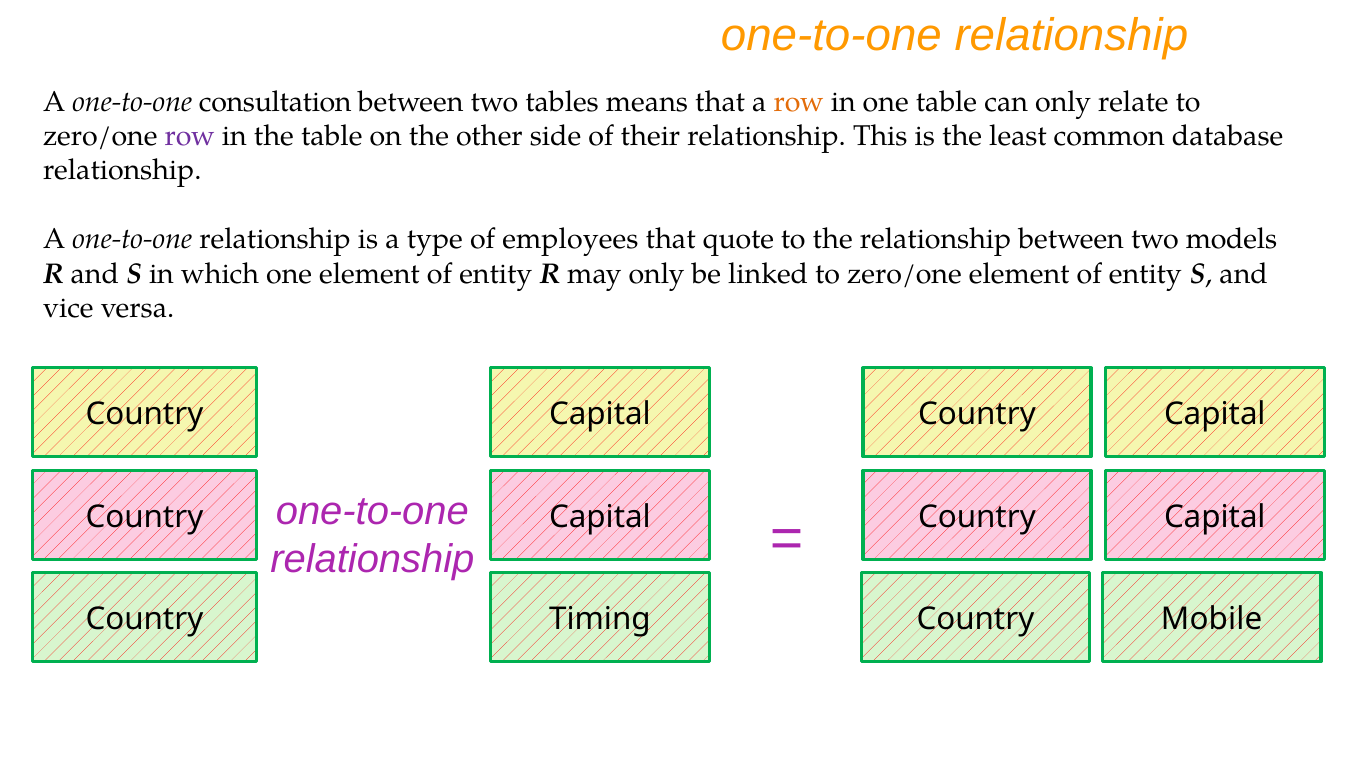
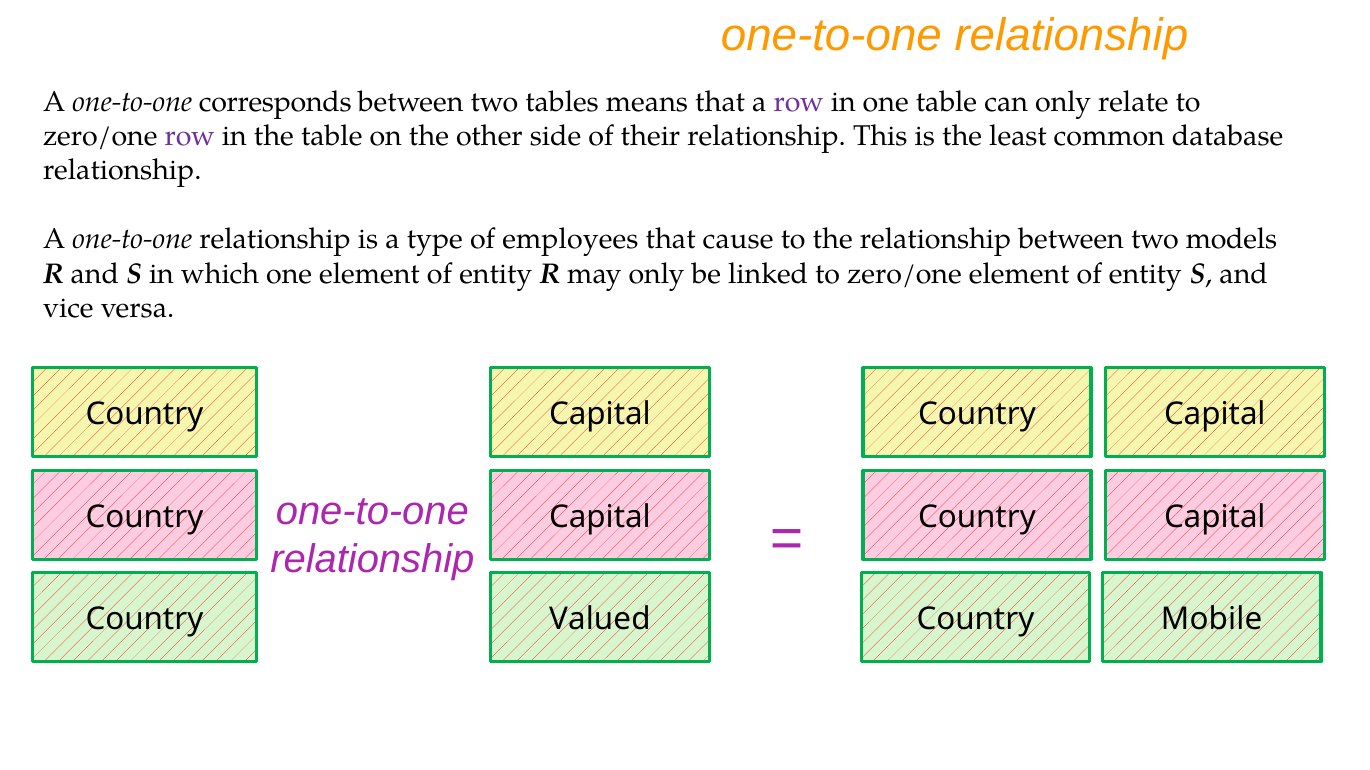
consultation: consultation -> corresponds
row at (799, 102) colour: orange -> purple
quote: quote -> cause
Timing: Timing -> Valued
